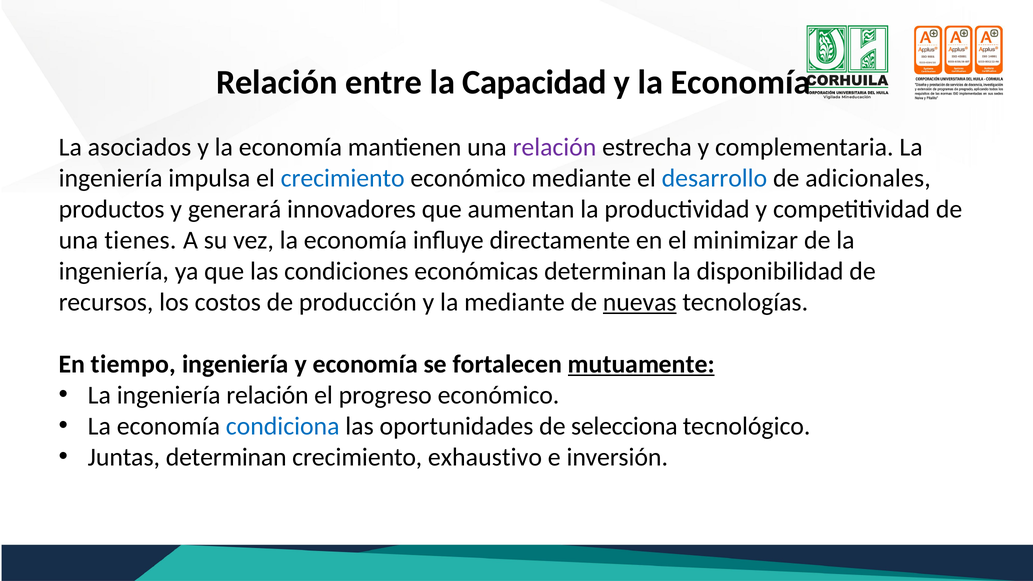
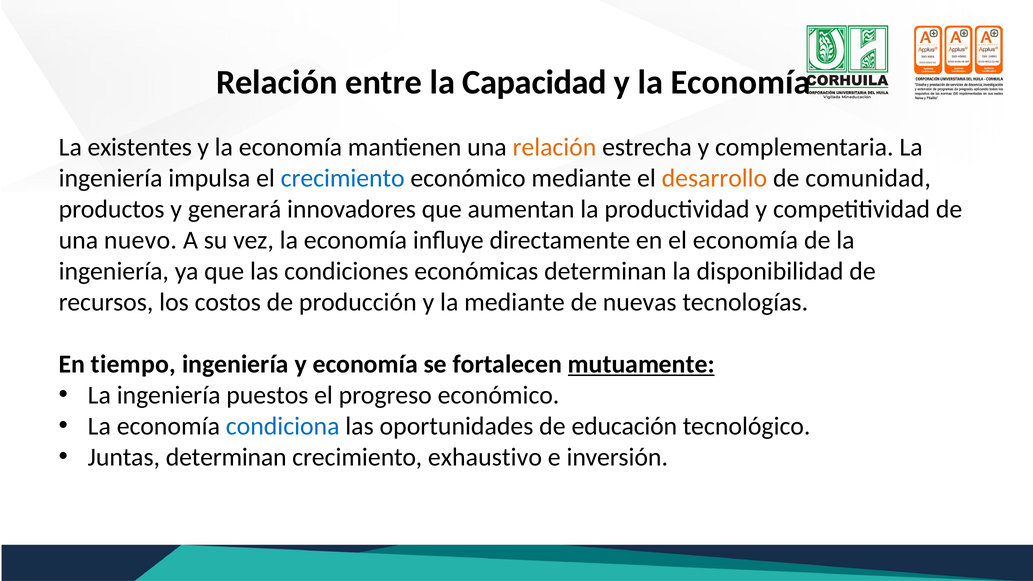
asociados: asociados -> existentes
relación at (554, 147) colour: purple -> orange
desarrollo colour: blue -> orange
adicionales: adicionales -> comunidad
tienes: tienes -> nuevo
el minimizar: minimizar -> economía
nuevas underline: present -> none
ingeniería relación: relación -> puestos
selecciona: selecciona -> educación
